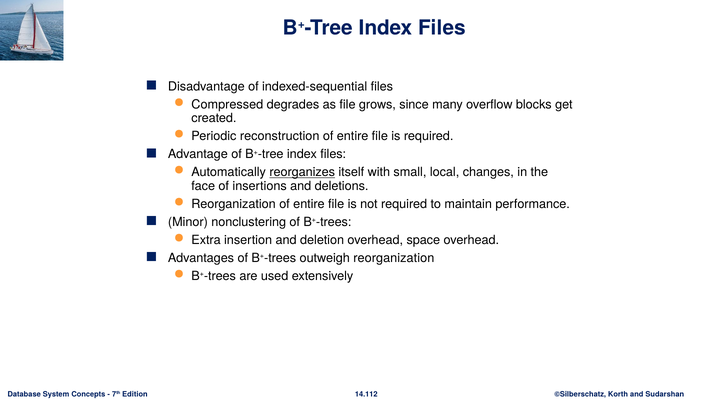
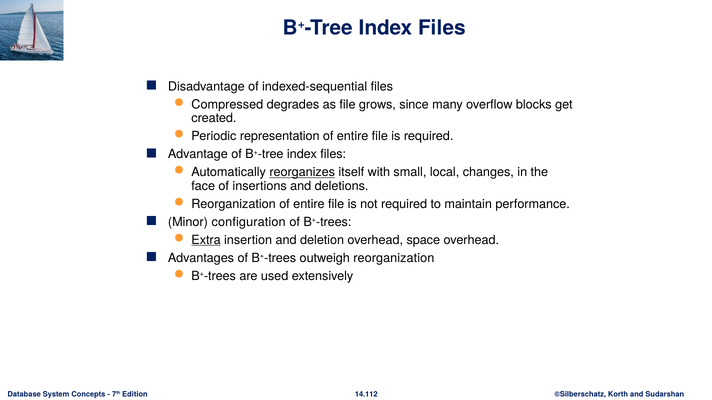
reconstruction: reconstruction -> representation
nonclustering: nonclustering -> configuration
Extra underline: none -> present
